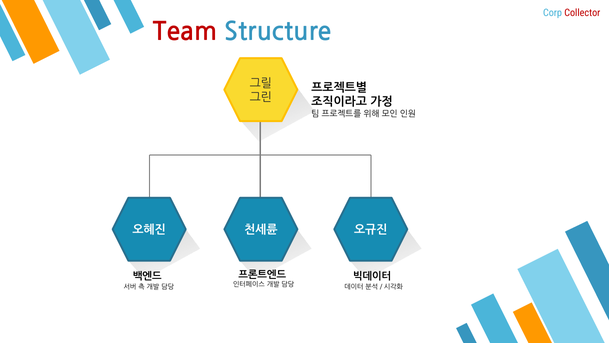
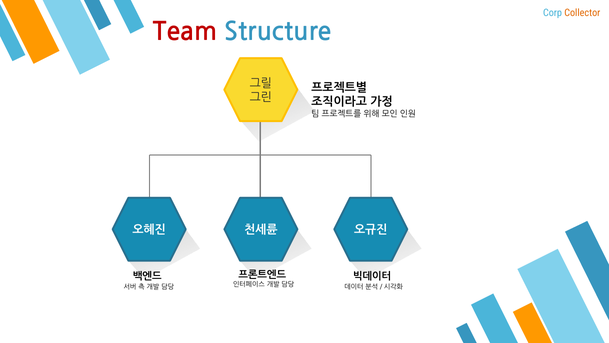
Collector colour: red -> orange
